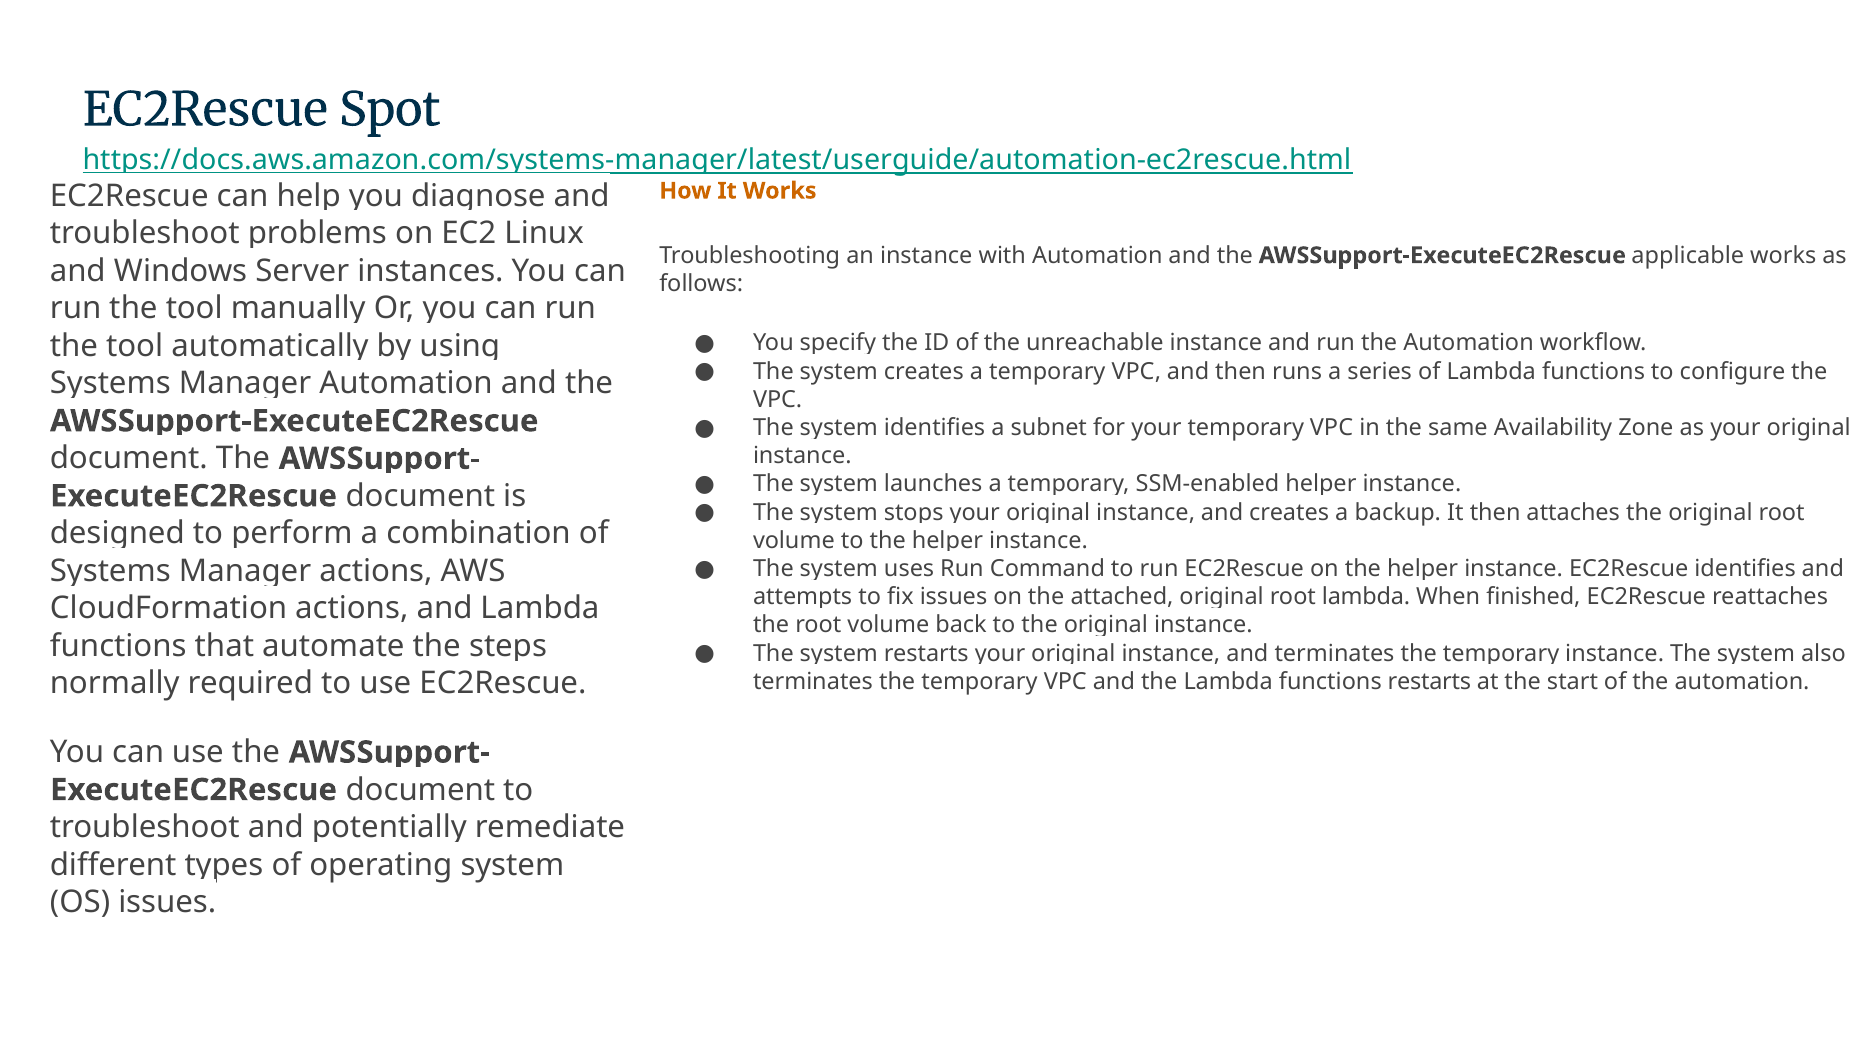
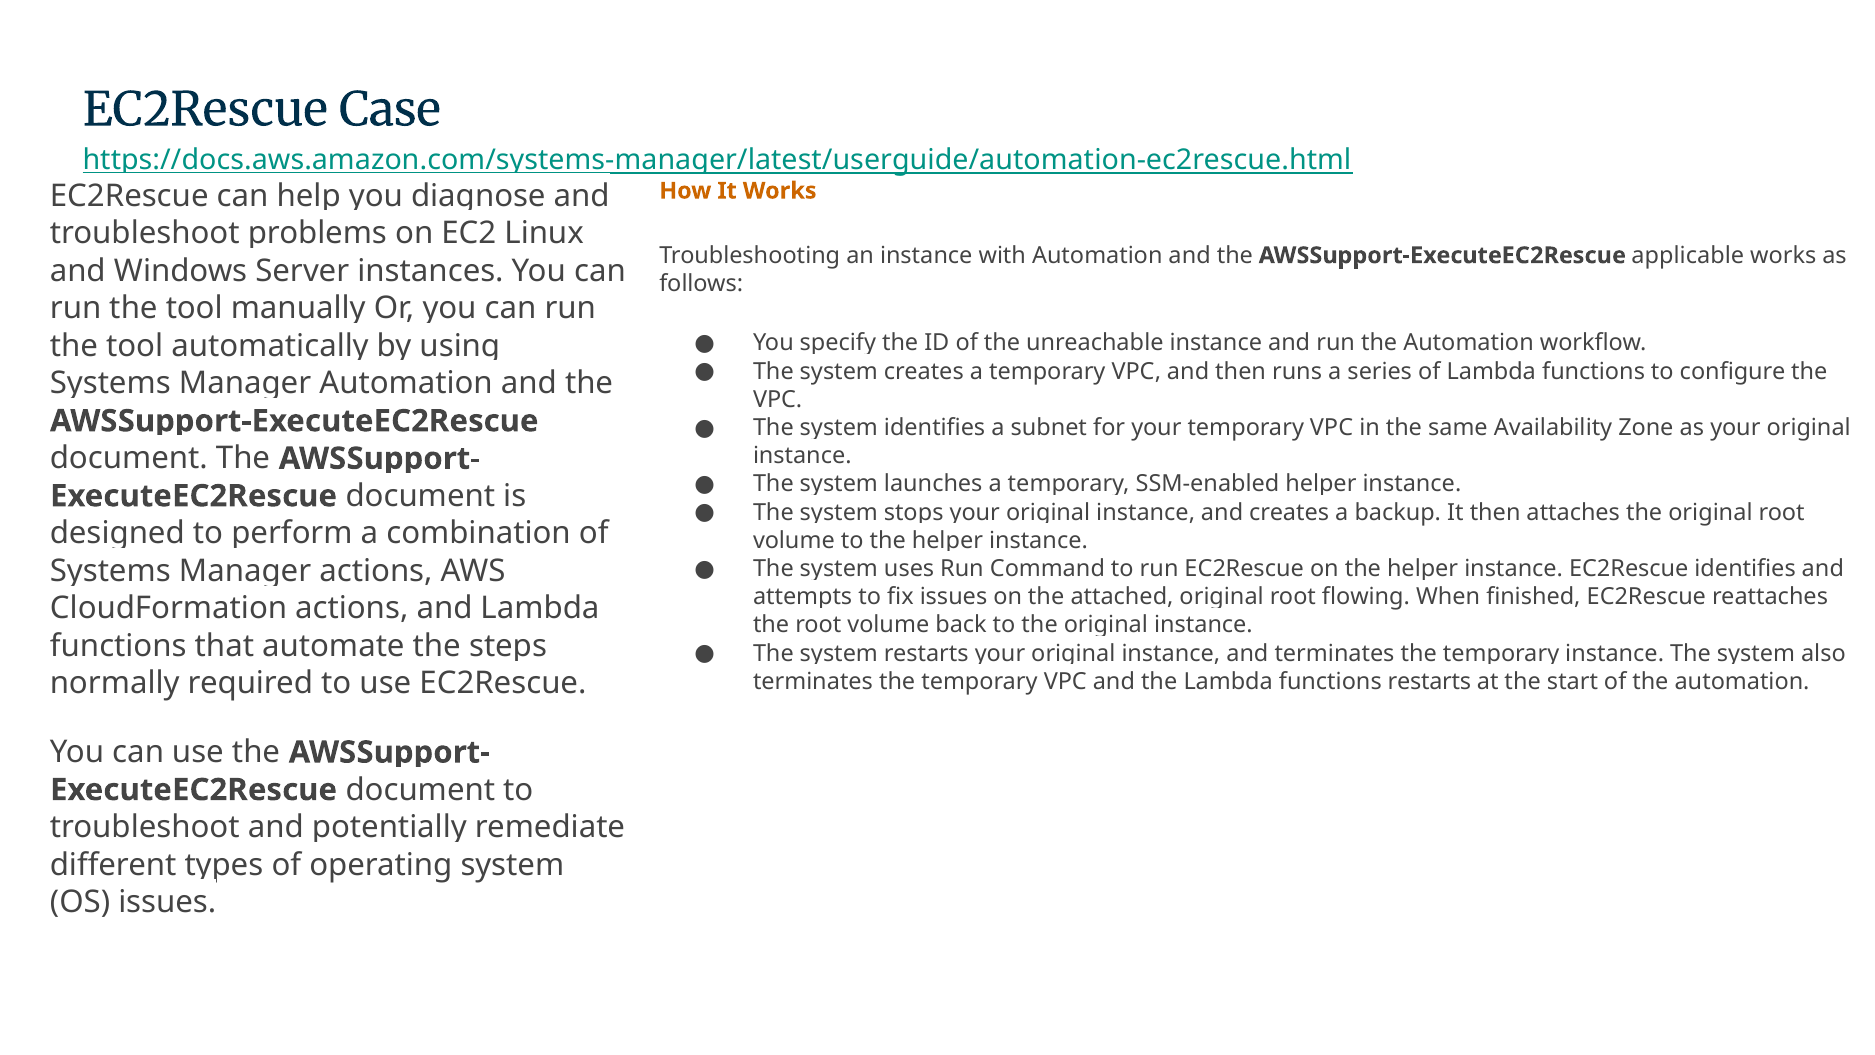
Spot: Spot -> Case
root lambda: lambda -> flowing
